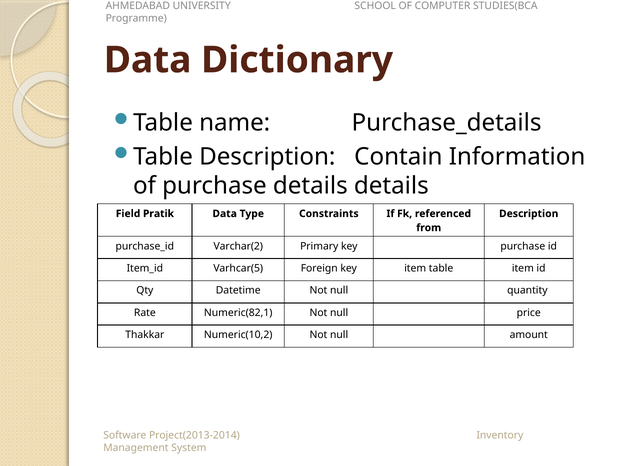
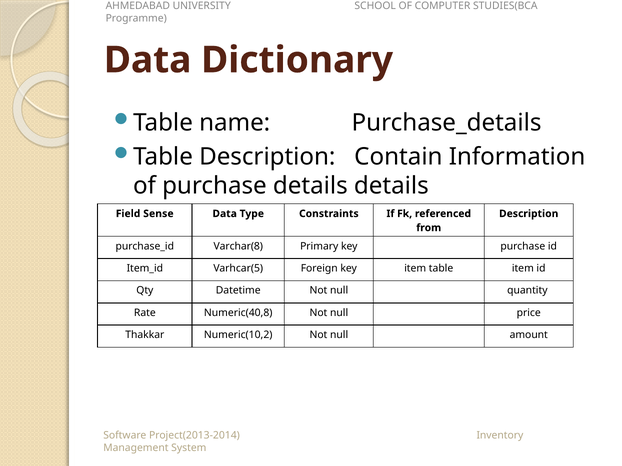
Pratik: Pratik -> Sense
Varchar(2: Varchar(2 -> Varchar(8
Numeric(82,1: Numeric(82,1 -> Numeric(40,8
